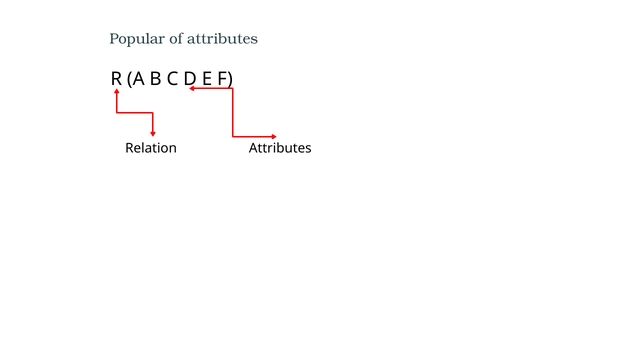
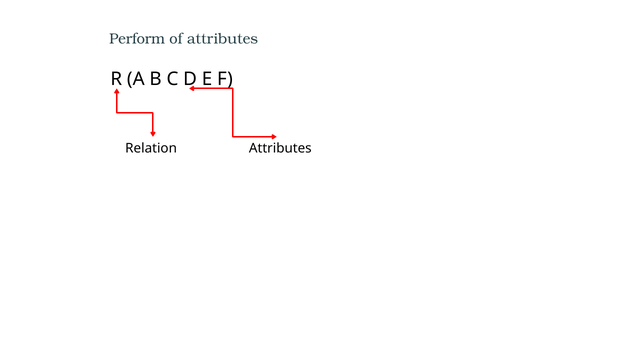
Popular: Popular -> Perform
